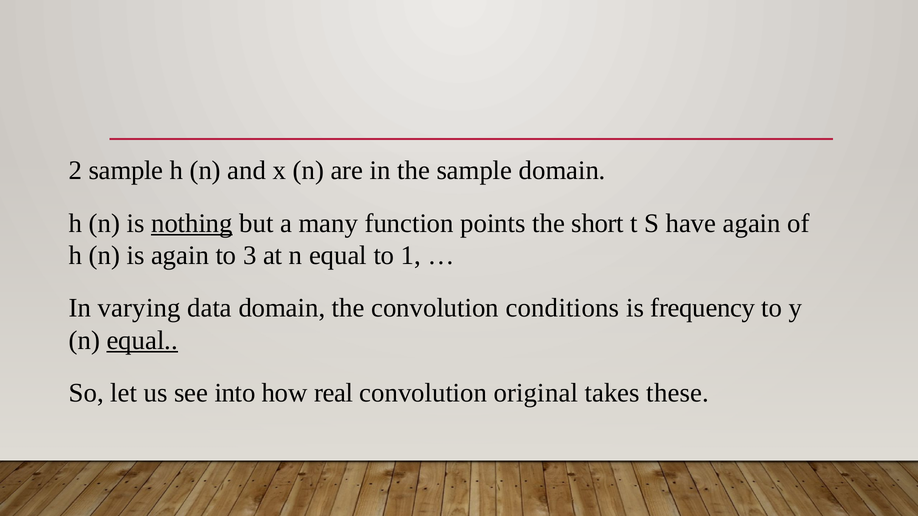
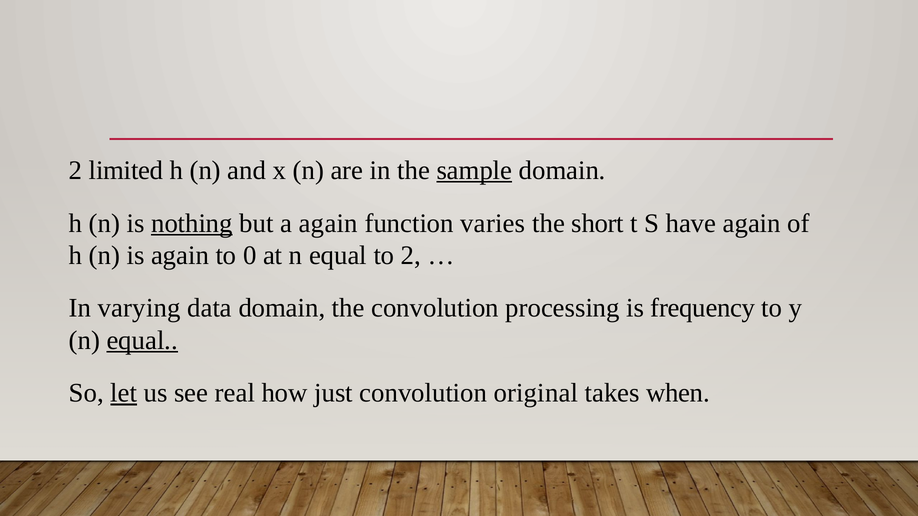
2 sample: sample -> limited
sample at (474, 171) underline: none -> present
a many: many -> again
points: points -> varies
3: 3 -> 0
to 1: 1 -> 2
conditions: conditions -> processing
let underline: none -> present
into: into -> real
real: real -> just
these: these -> when
